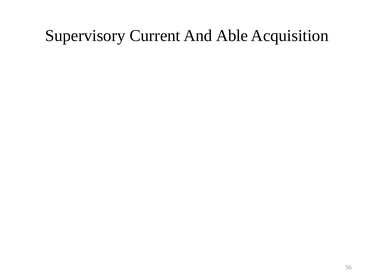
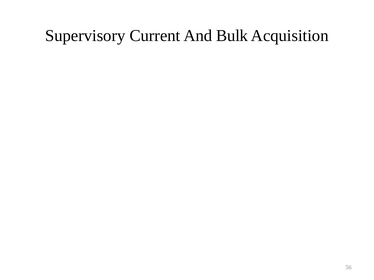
Able: Able -> Bulk
